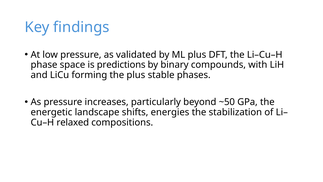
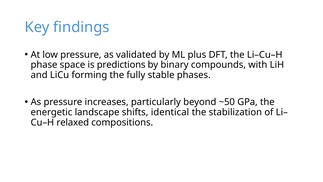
the plus: plus -> fully
energies: energies -> identical
